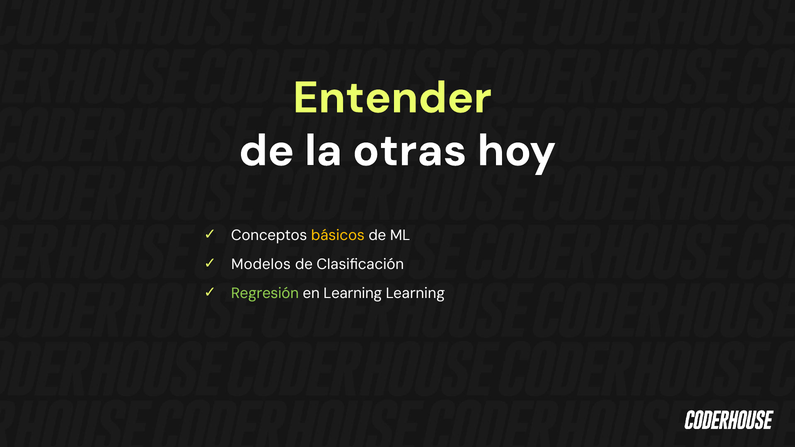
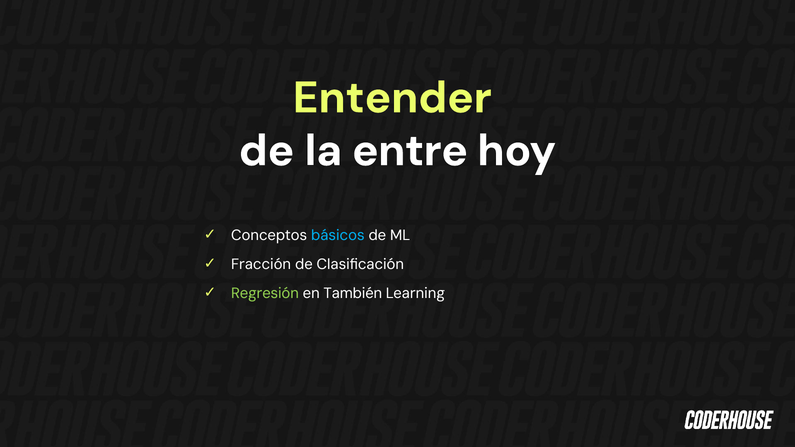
otras: otras -> entre
básicos colour: yellow -> light blue
Modelos: Modelos -> Fracción
en Learning: Learning -> También
